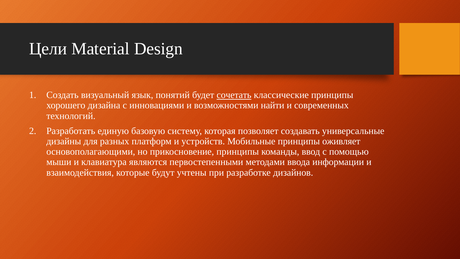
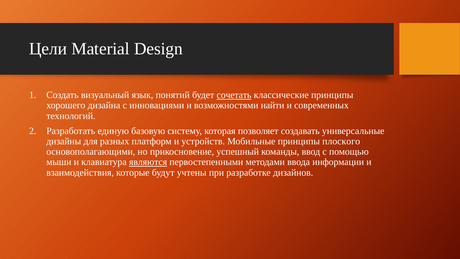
оживляет: оживляет -> плоского
прикосновение принципы: принципы -> успешный
являются underline: none -> present
